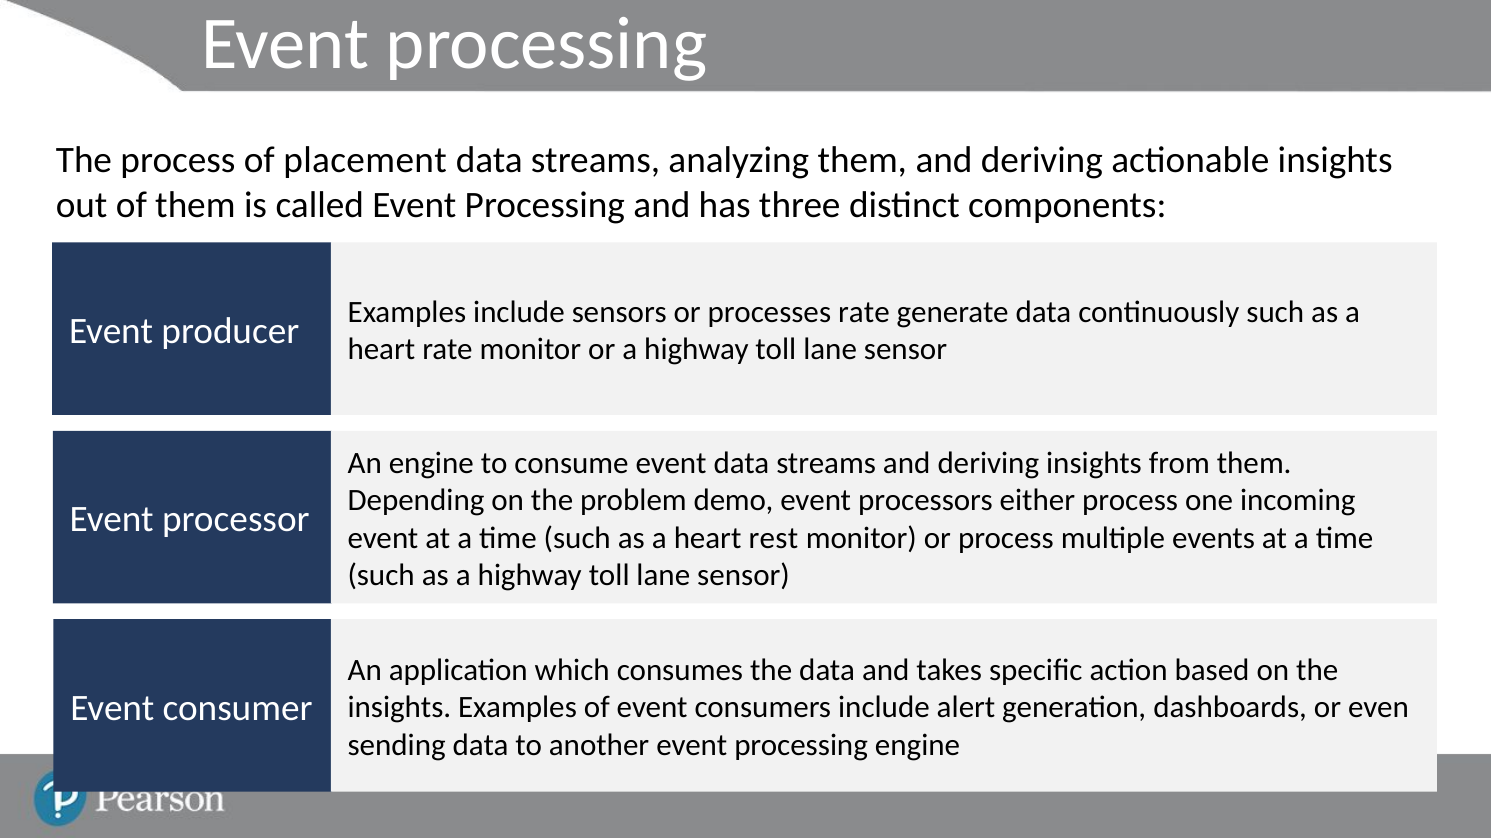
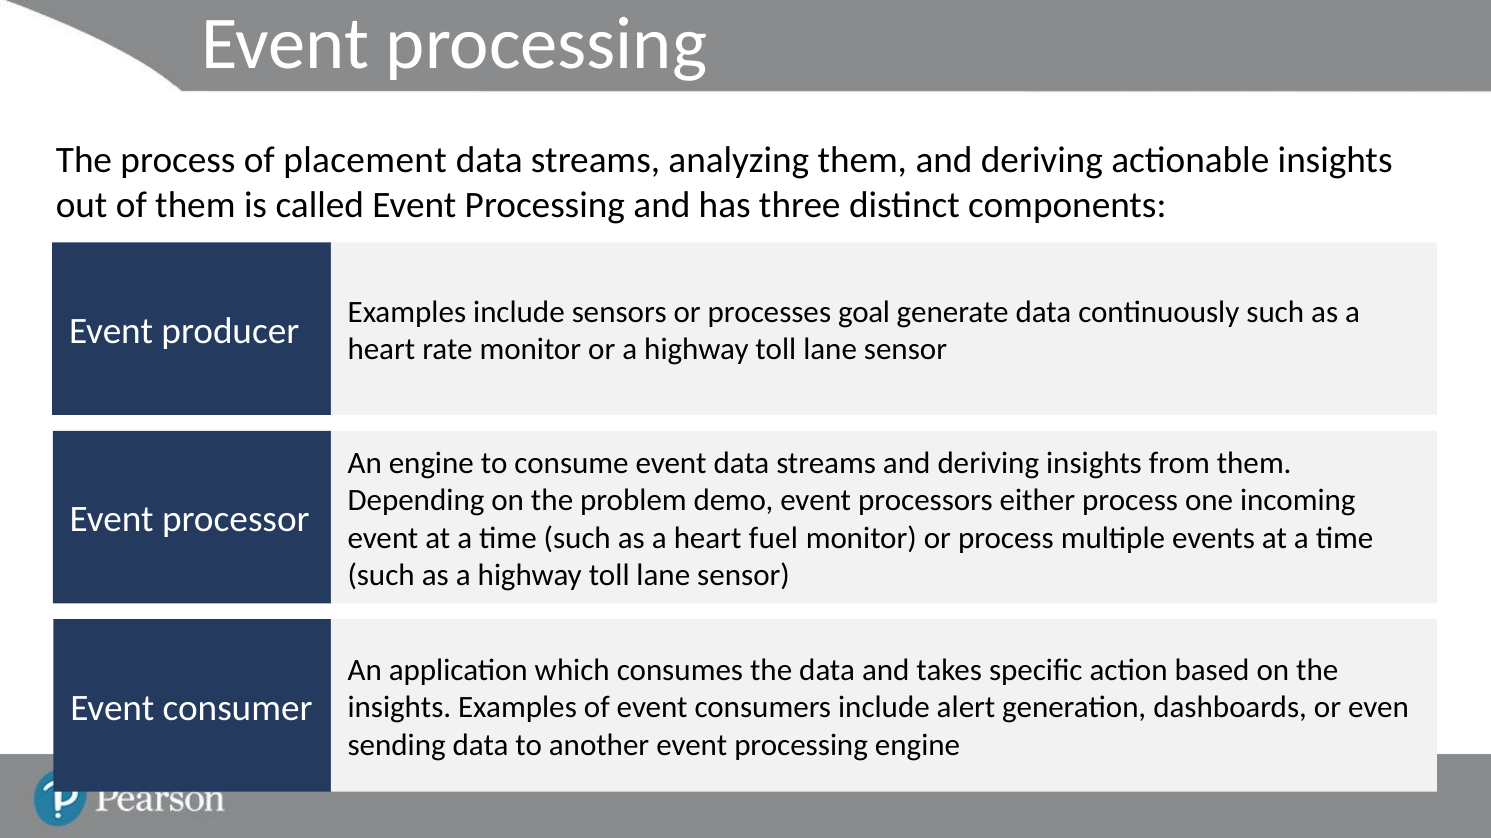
processes rate: rate -> goal
rest: rest -> fuel
